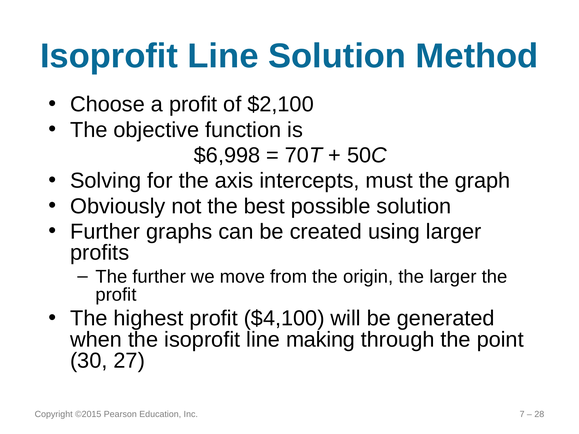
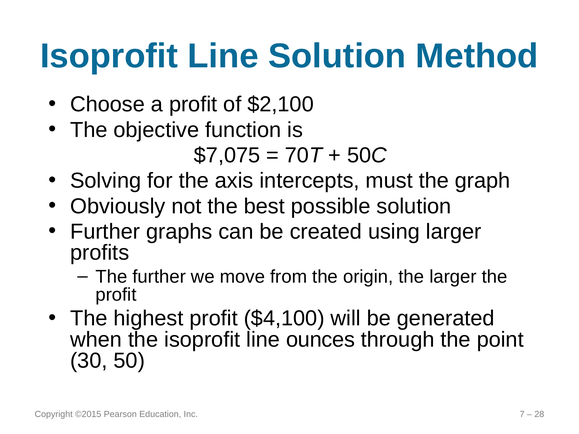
$6,998: $6,998 -> $7,075
making: making -> ounces
27: 27 -> 50
